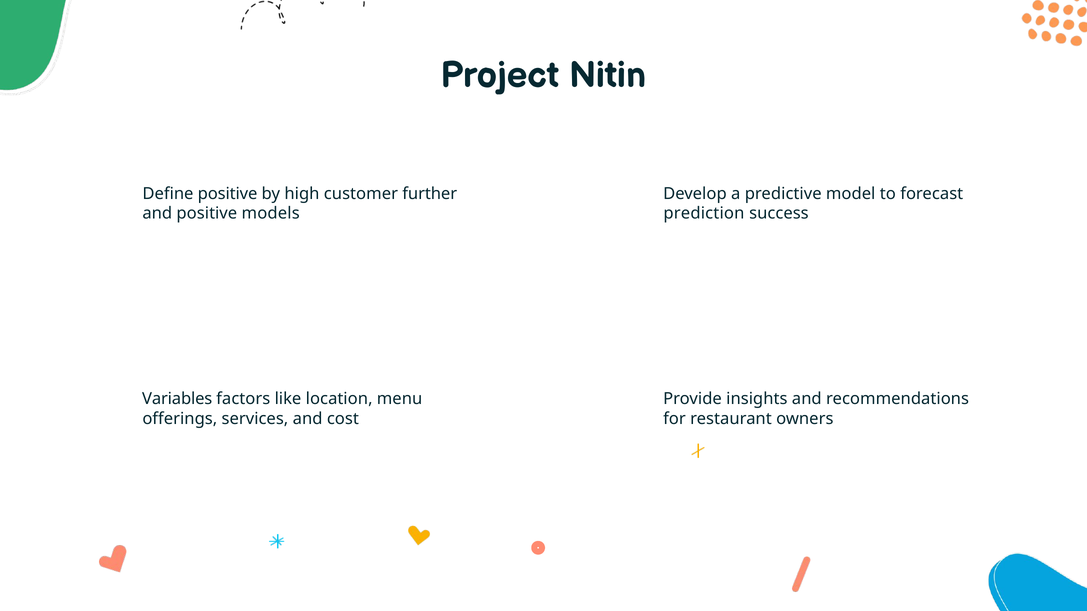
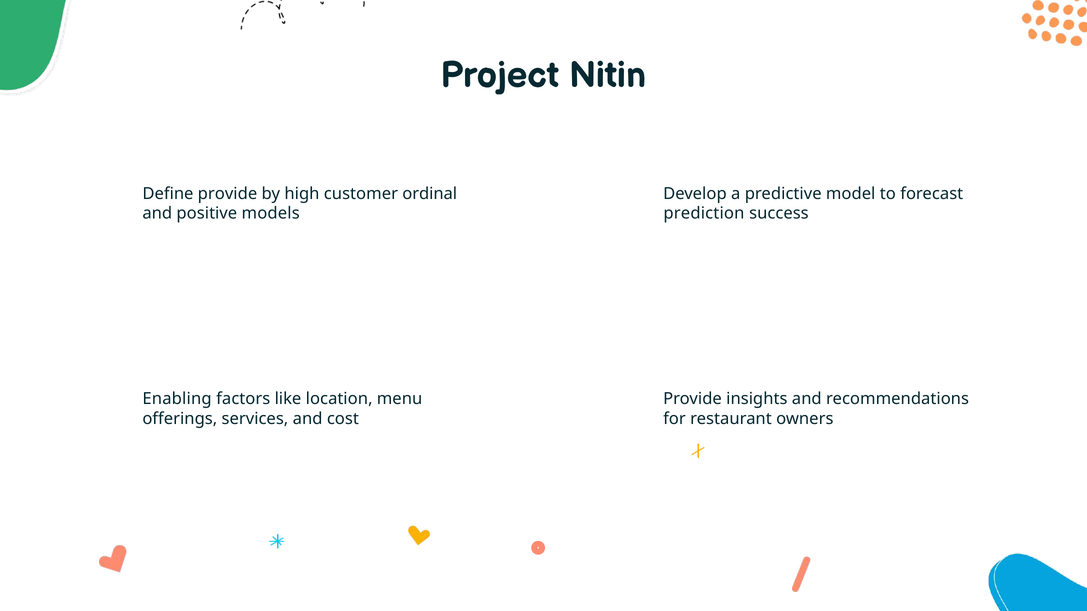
Define positive: positive -> provide
further: further -> ordinal
Variables: Variables -> Enabling
